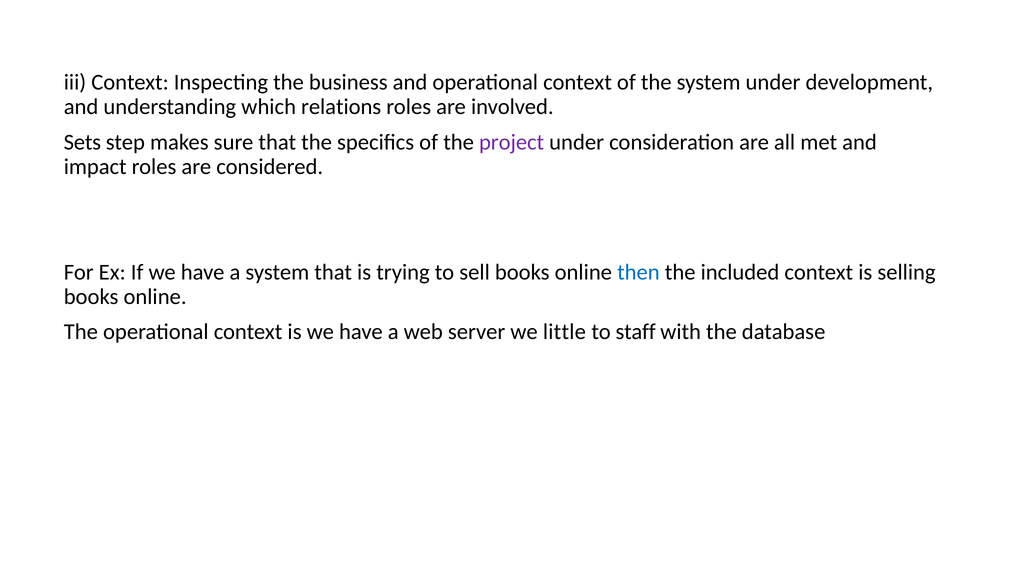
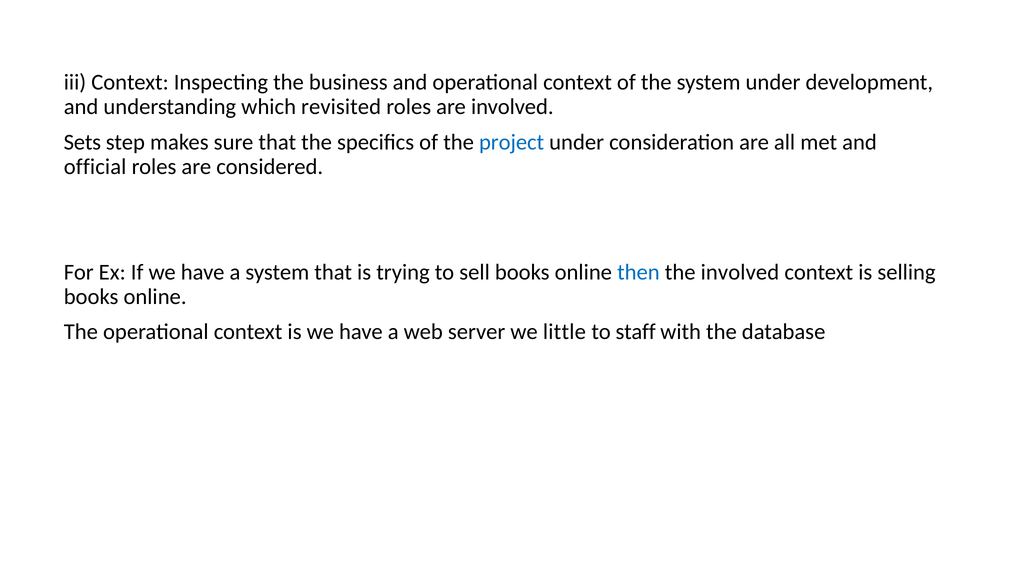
relations: relations -> revisited
project colour: purple -> blue
impact: impact -> official
the included: included -> involved
